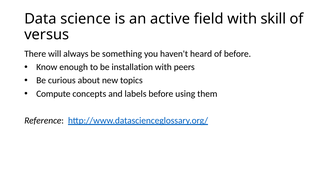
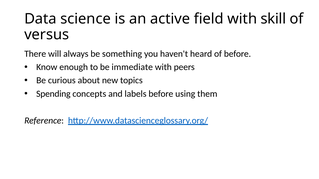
installation: installation -> immediate
Compute: Compute -> Spending
